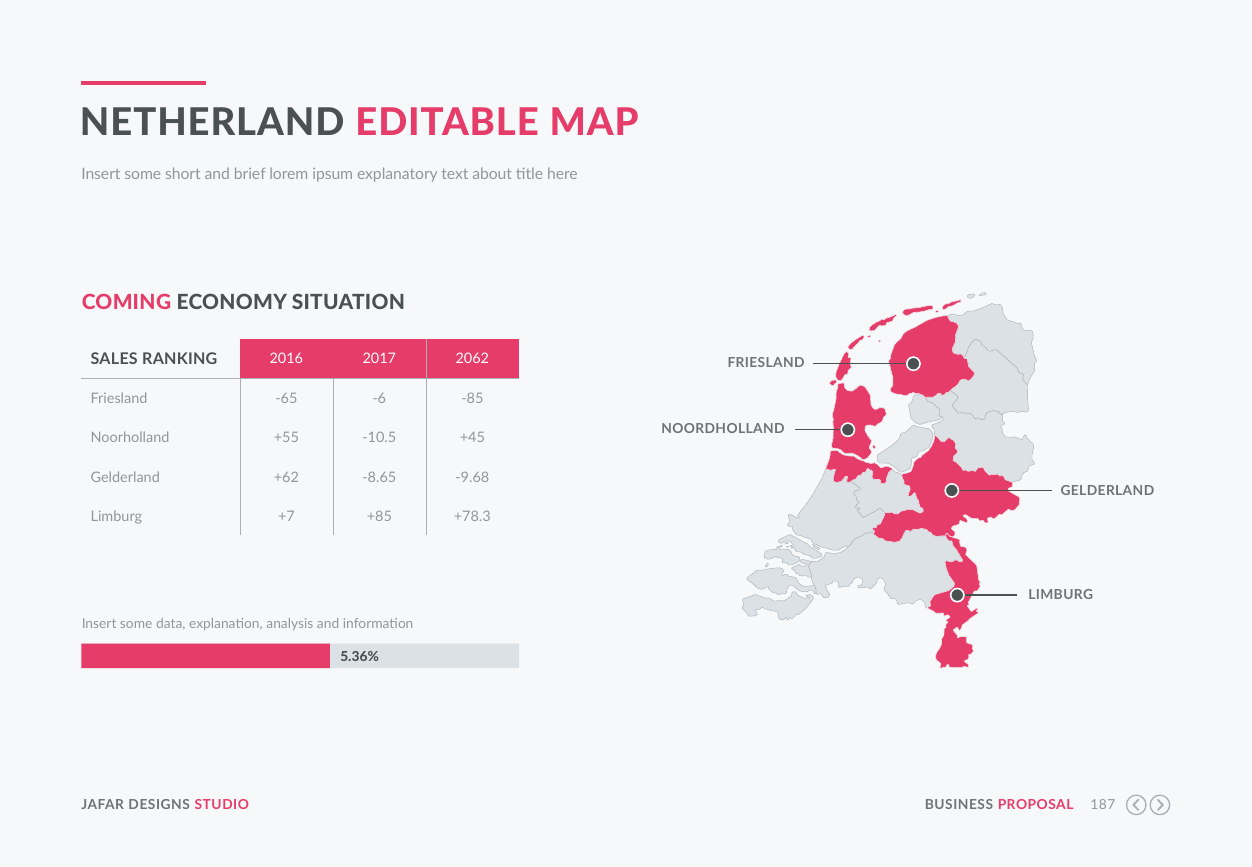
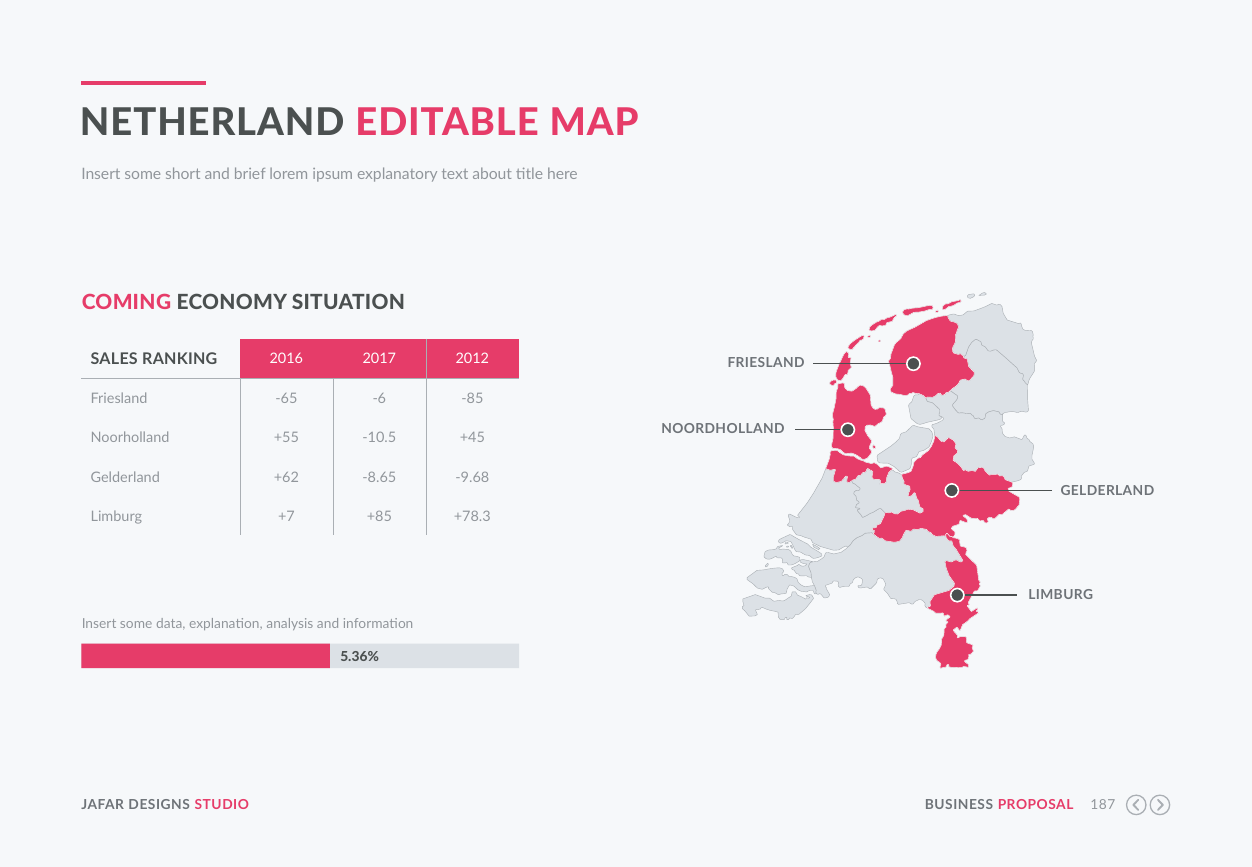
2062: 2062 -> 2012
